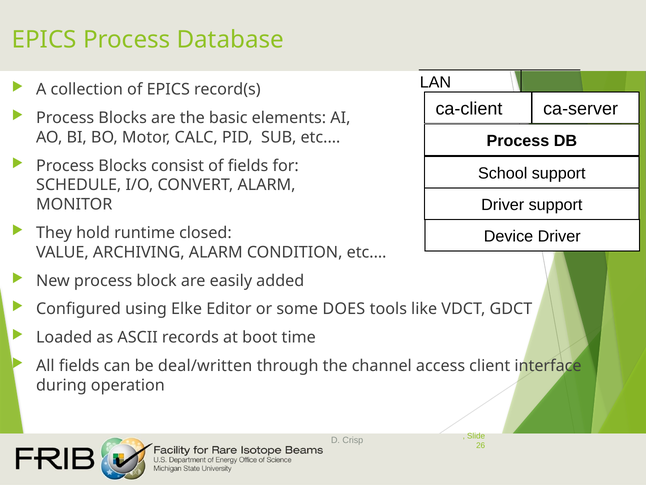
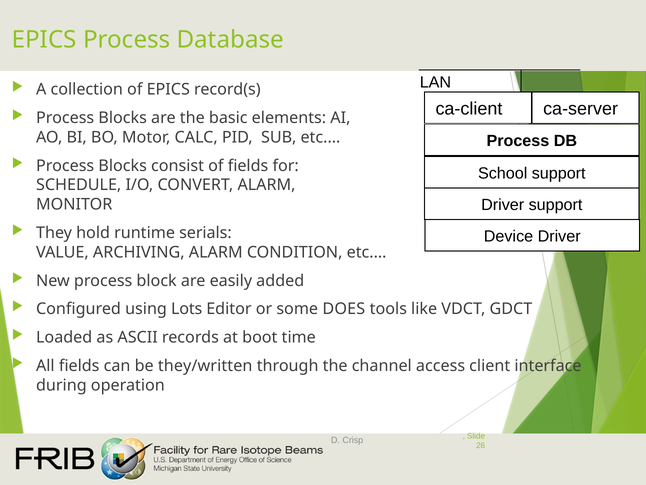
closed: closed -> serials
Elke: Elke -> Lots
deal/written: deal/written -> they/written
